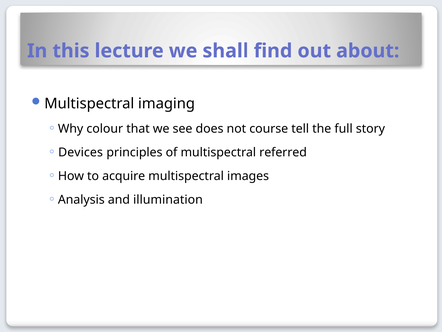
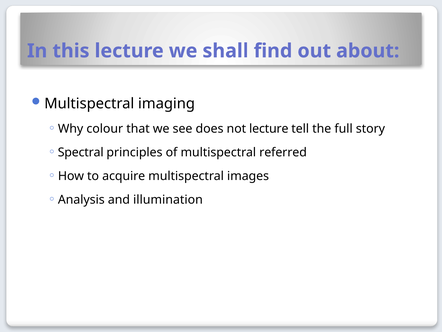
not course: course -> lecture
Devices: Devices -> Spectral
